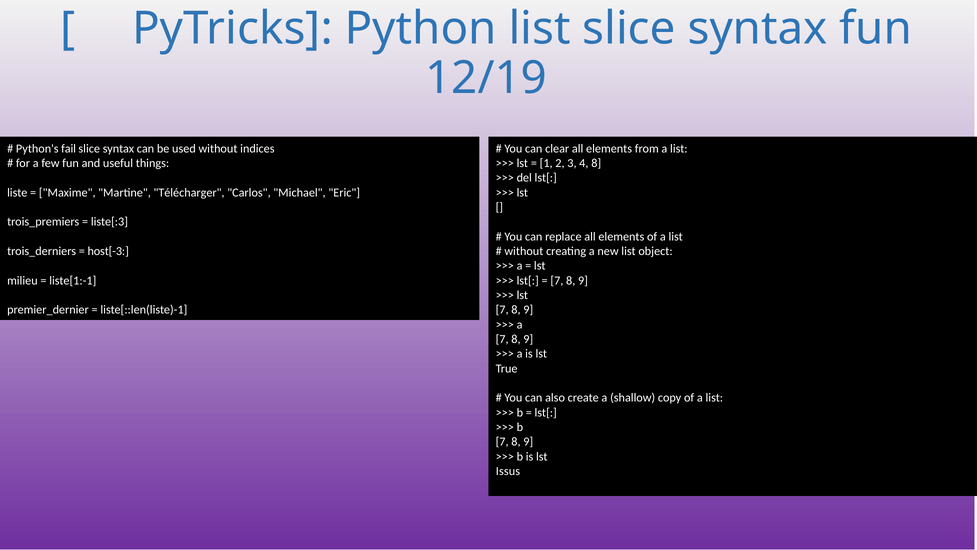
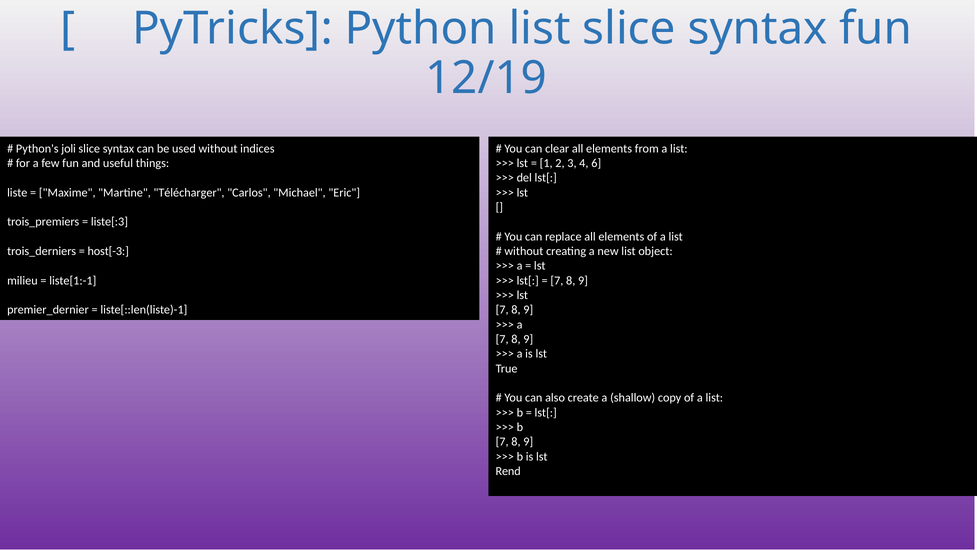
fail: fail -> joli
4 8: 8 -> 6
Issus: Issus -> Rend
